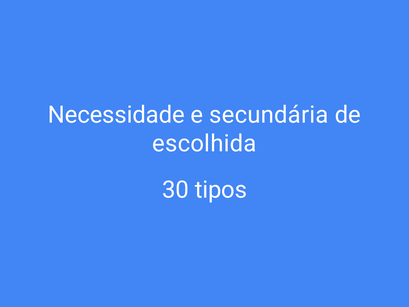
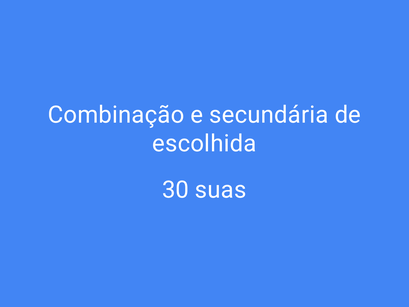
Necessidade: Necessidade -> Combinação
tipos: tipos -> suas
